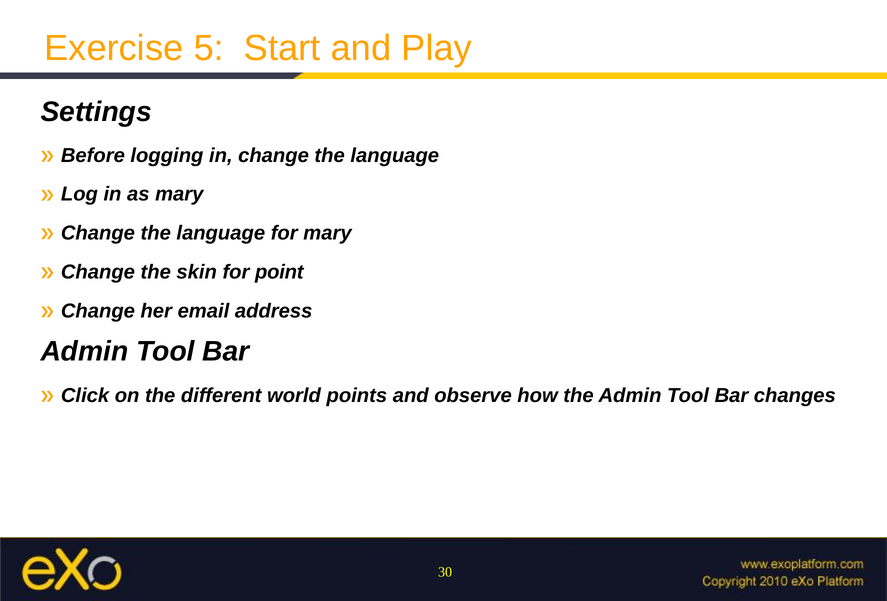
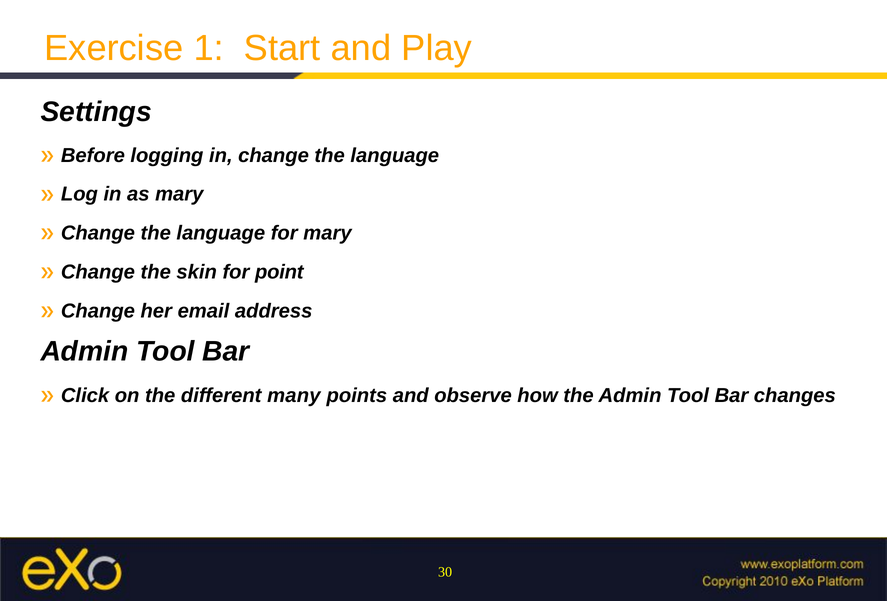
5: 5 -> 1
world: world -> many
